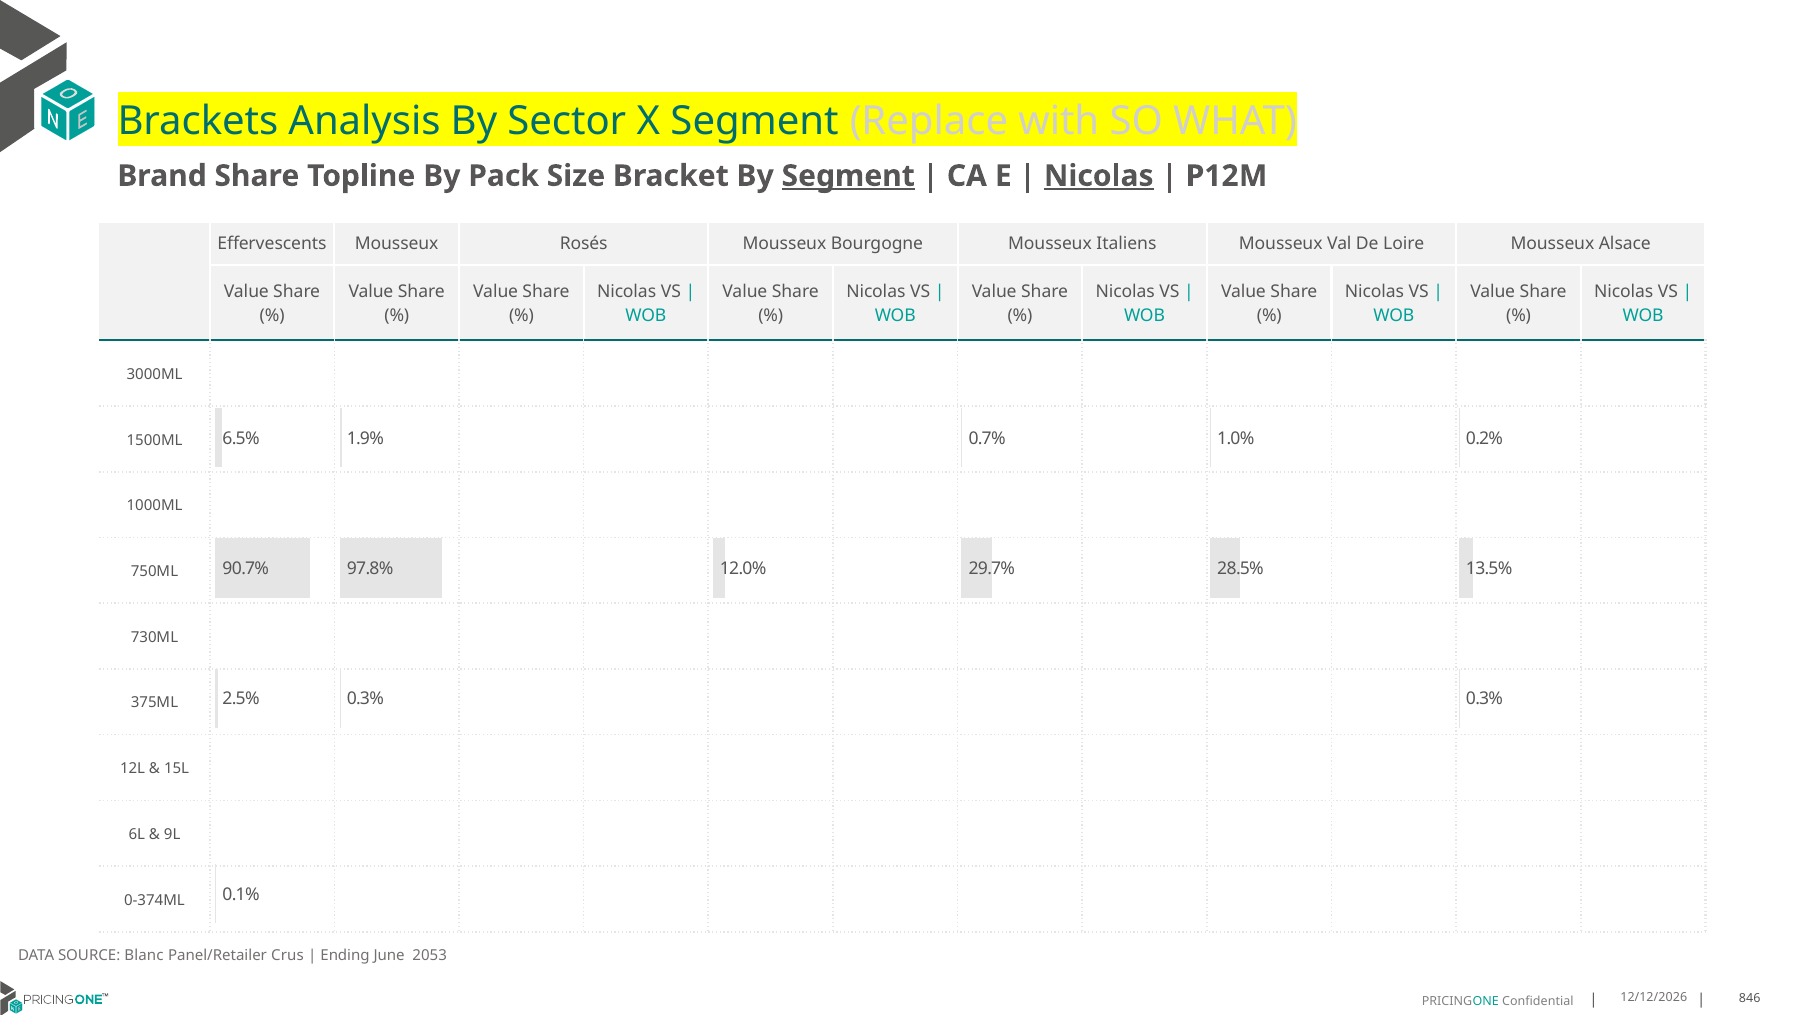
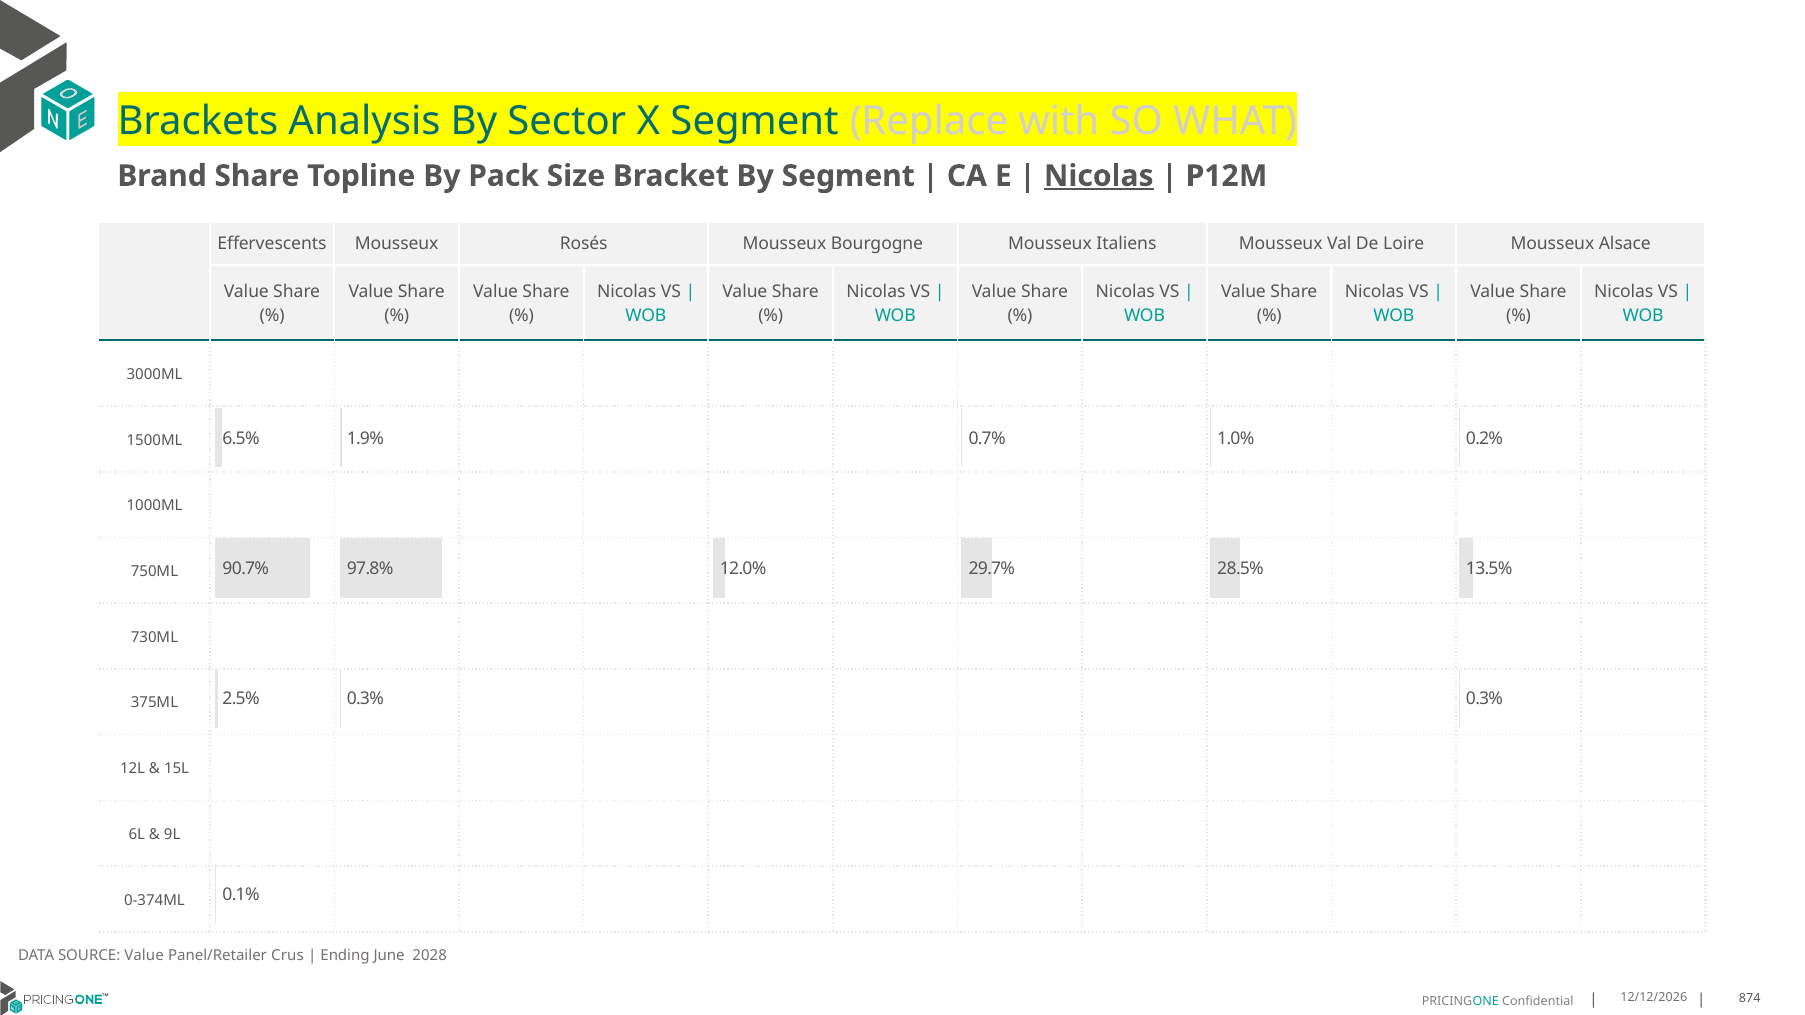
Segment at (848, 176) underline: present -> none
SOURCE Blanc: Blanc -> Value
2053: 2053 -> 2028
846: 846 -> 874
